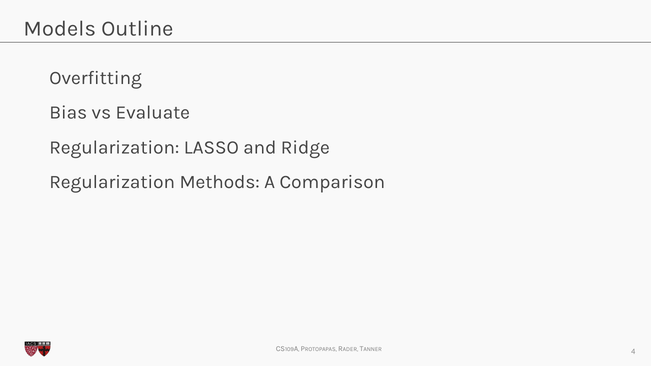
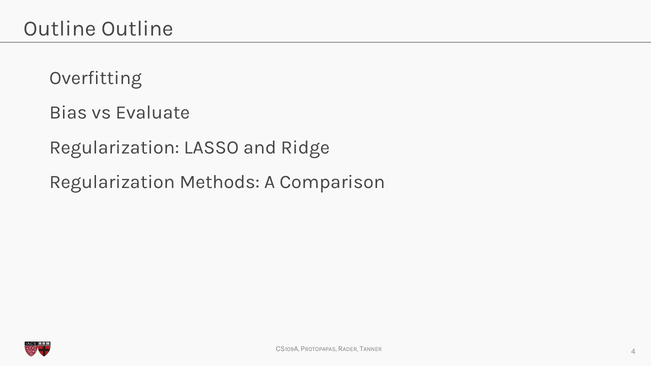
Models at (60, 28): Models -> Outline
